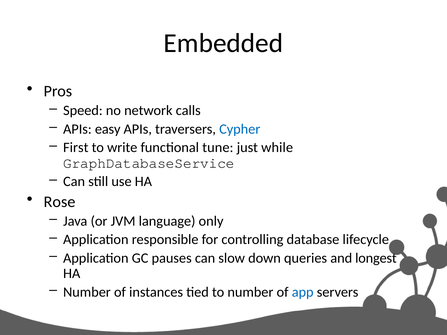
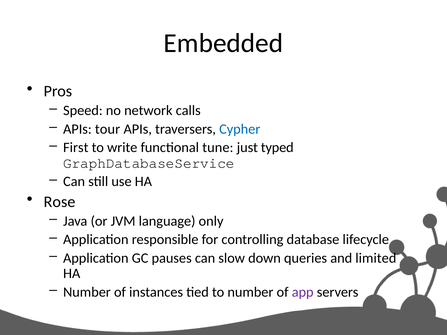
easy: easy -> tour
while: while -> typed
longest: longest -> limited
app colour: blue -> purple
